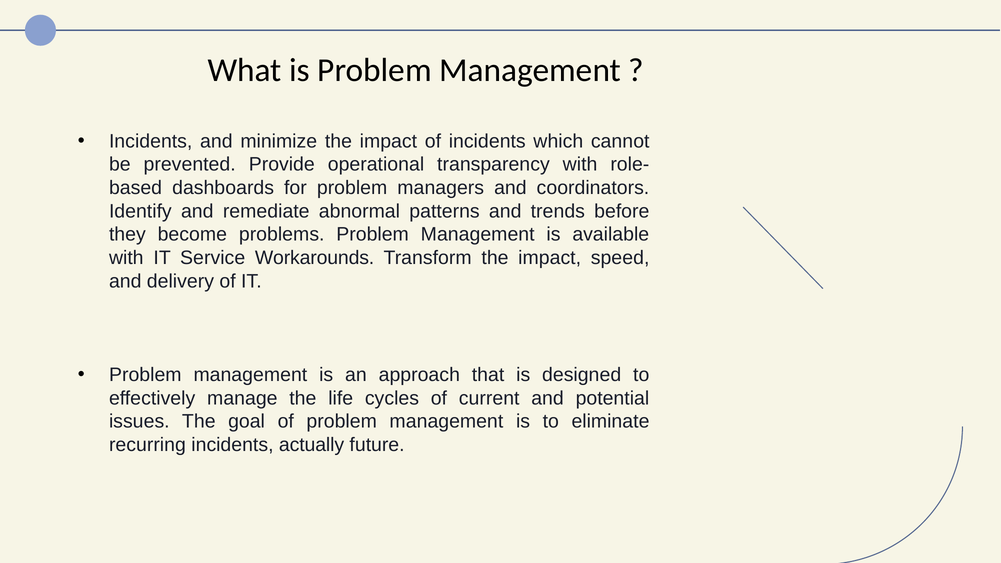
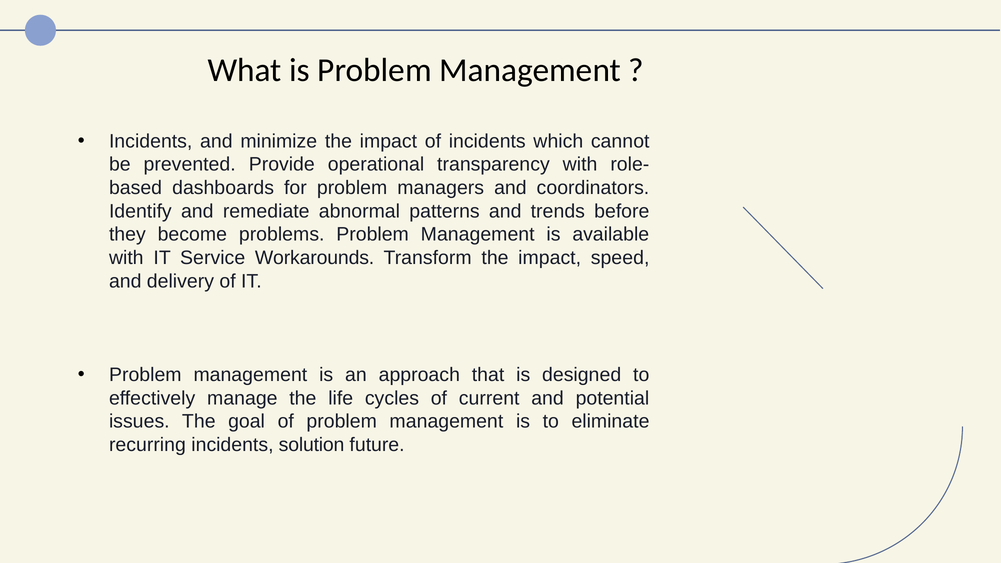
actually: actually -> solution
